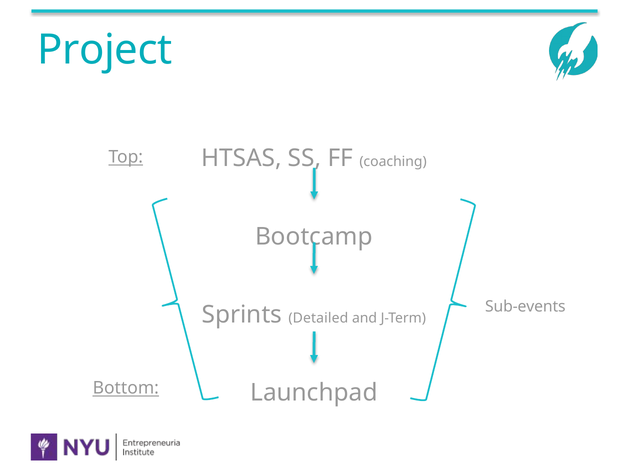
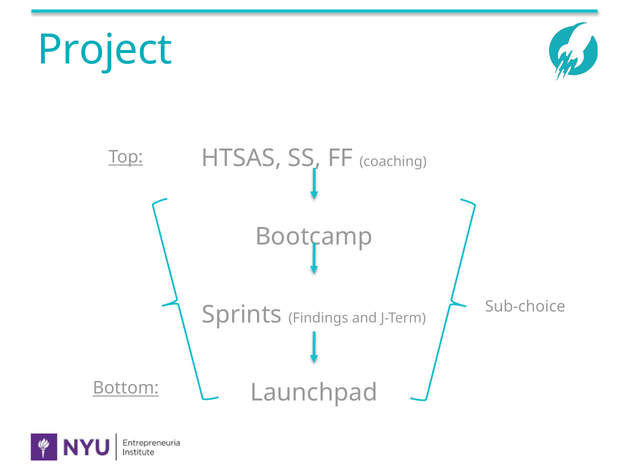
Sub-events: Sub-events -> Sub-choice
Detailed: Detailed -> Findings
